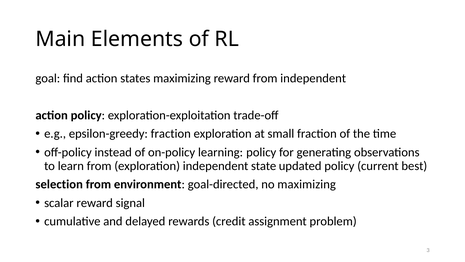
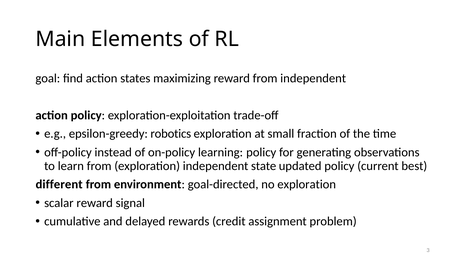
epsilon-greedy fraction: fraction -> robotics
selection: selection -> different
no maximizing: maximizing -> exploration
